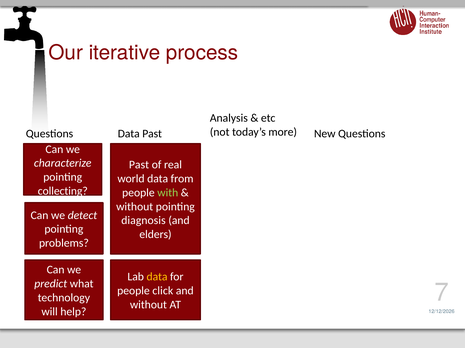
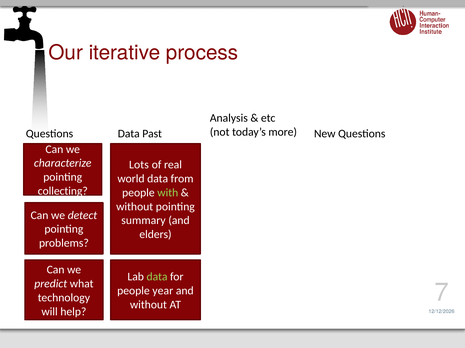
Past at (139, 165): Past -> Lots
diagnosis: diagnosis -> summary
data at (157, 277) colour: yellow -> light green
click: click -> year
